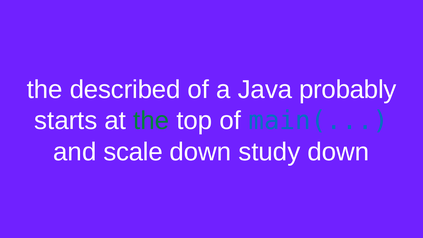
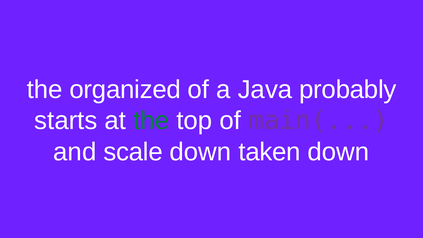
described: described -> organized
main( colour: blue -> purple
study: study -> taken
